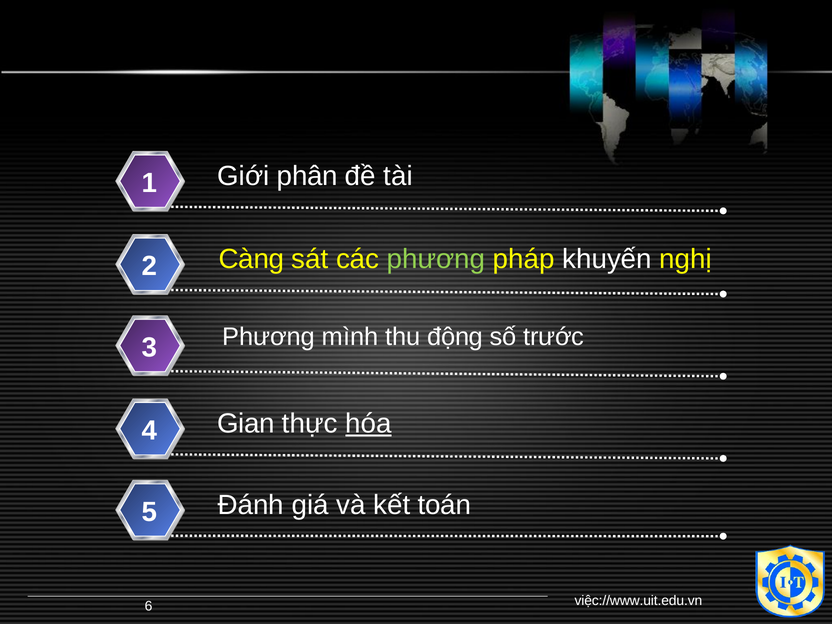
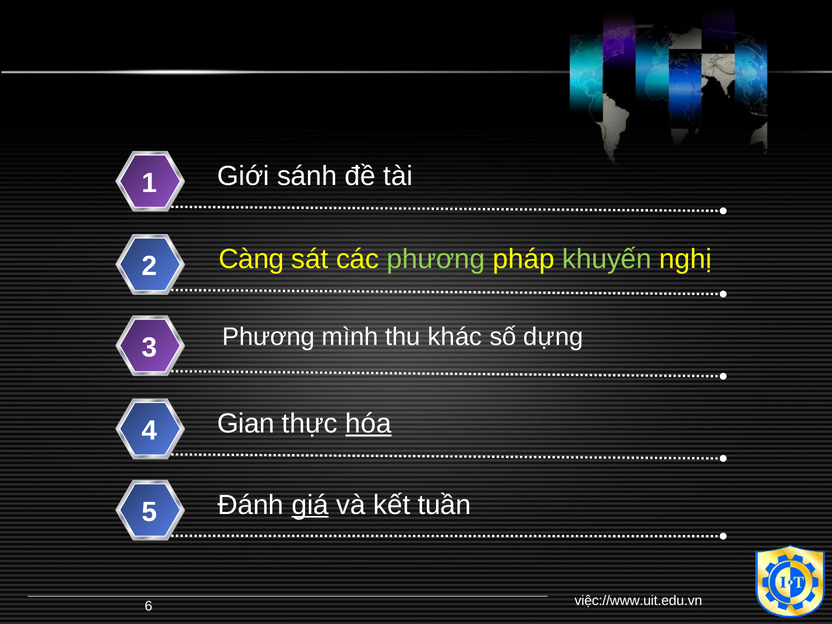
phân: phân -> sánh
khuyến colour: white -> light green
động: động -> khác
trước: trước -> dựng
giá underline: none -> present
toán: toán -> tuần
